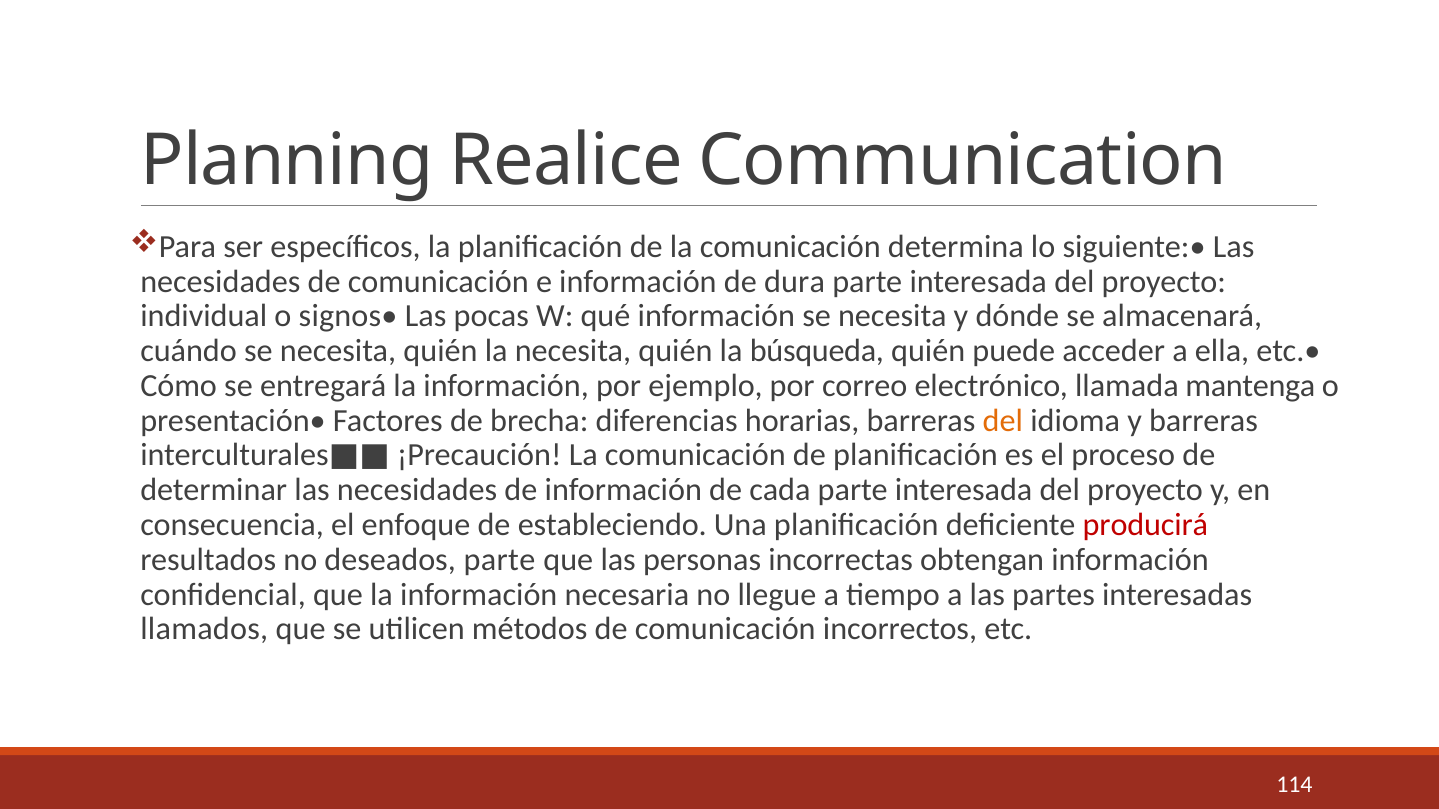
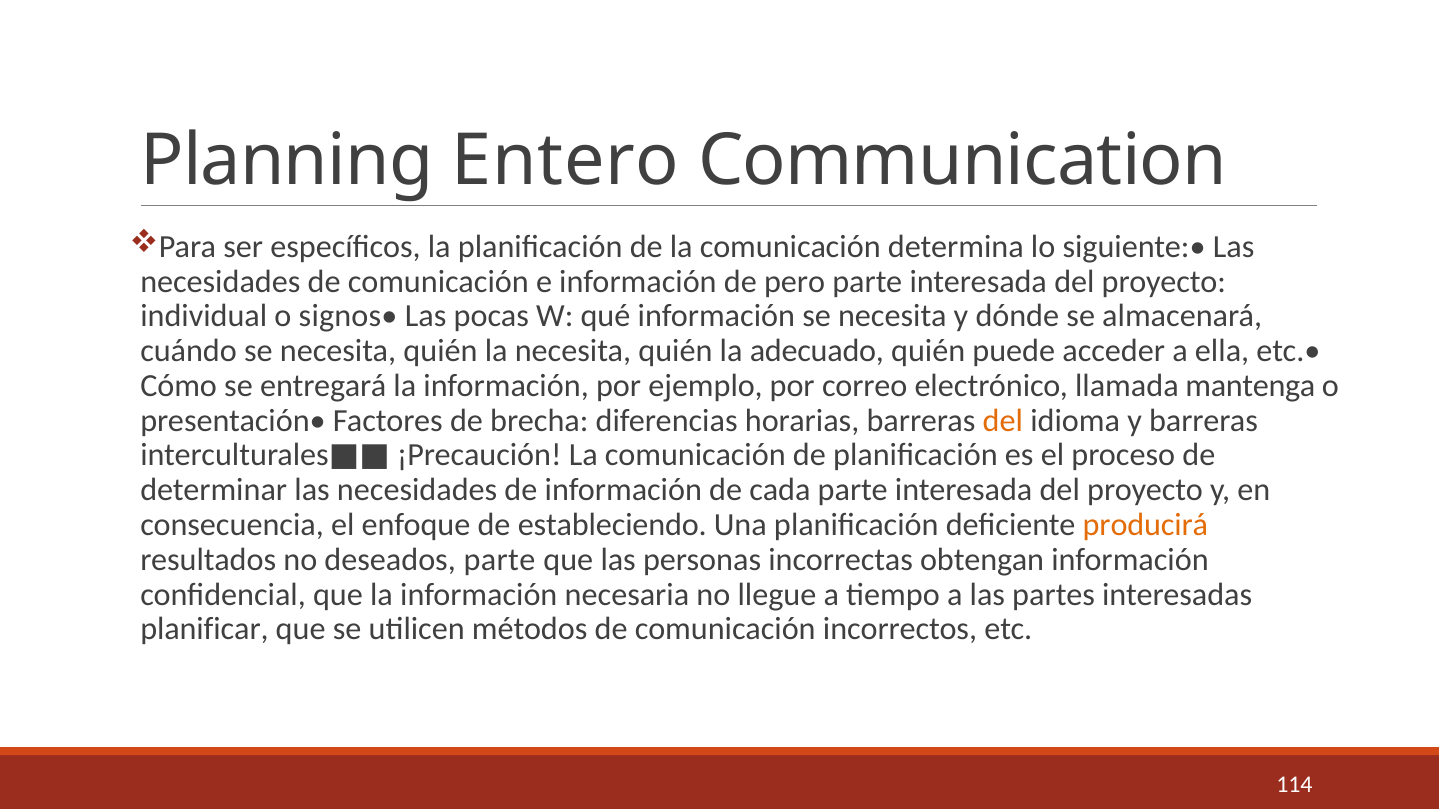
Realice: Realice -> Entero
dura: dura -> pero
búsqueda: búsqueda -> adecuado
producirá colour: red -> orange
llamados: llamados -> planificar
